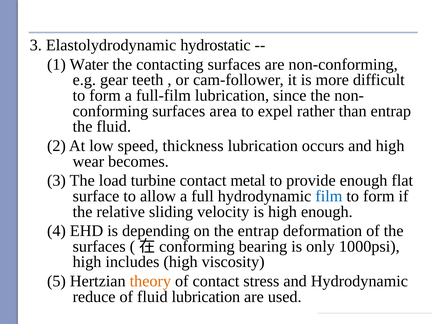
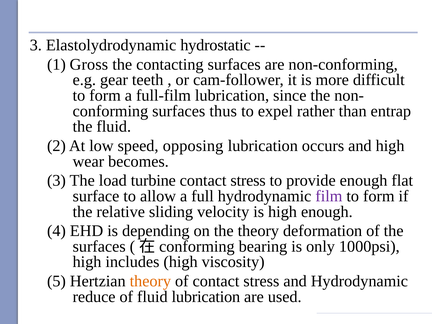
Water: Water -> Gross
area: area -> thus
thickness: thickness -> opposing
metal at (248, 181): metal -> stress
film colour: blue -> purple
the entrap: entrap -> theory
